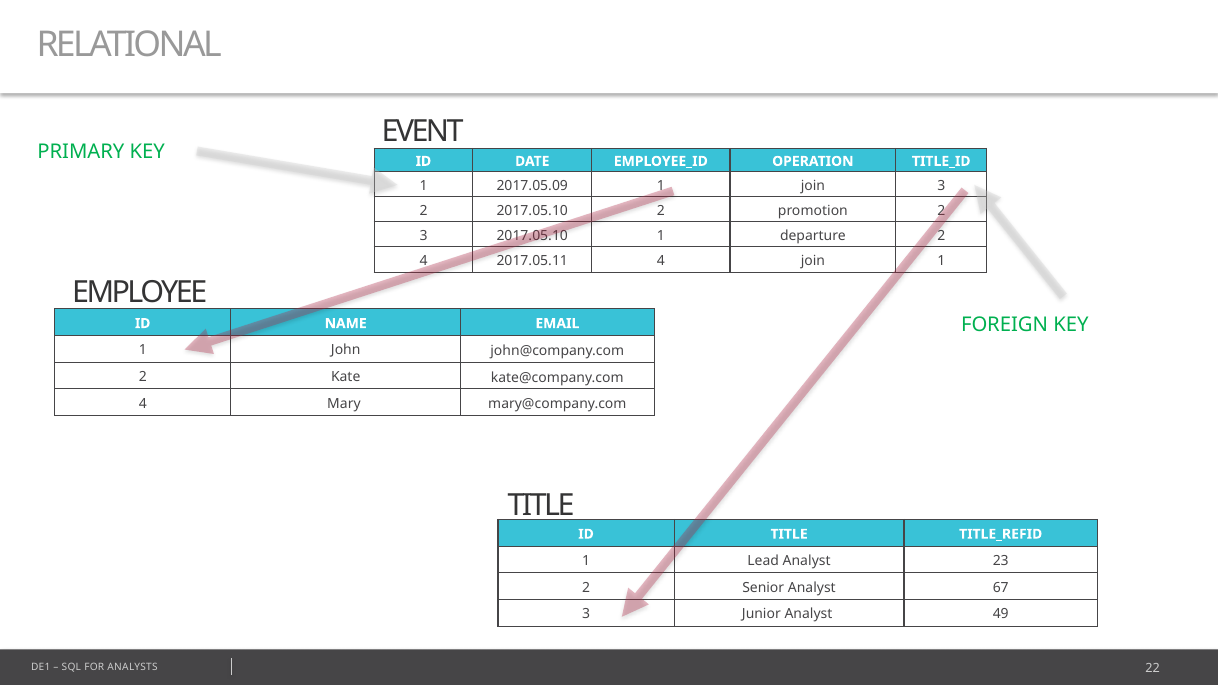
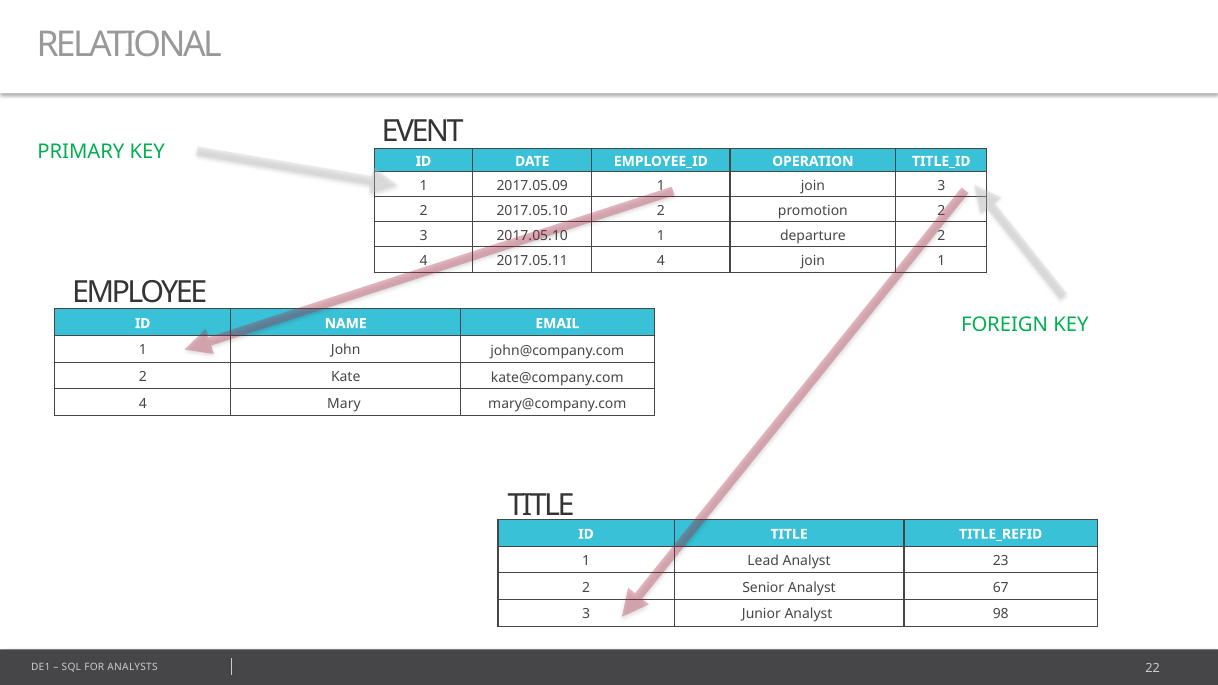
49: 49 -> 98
